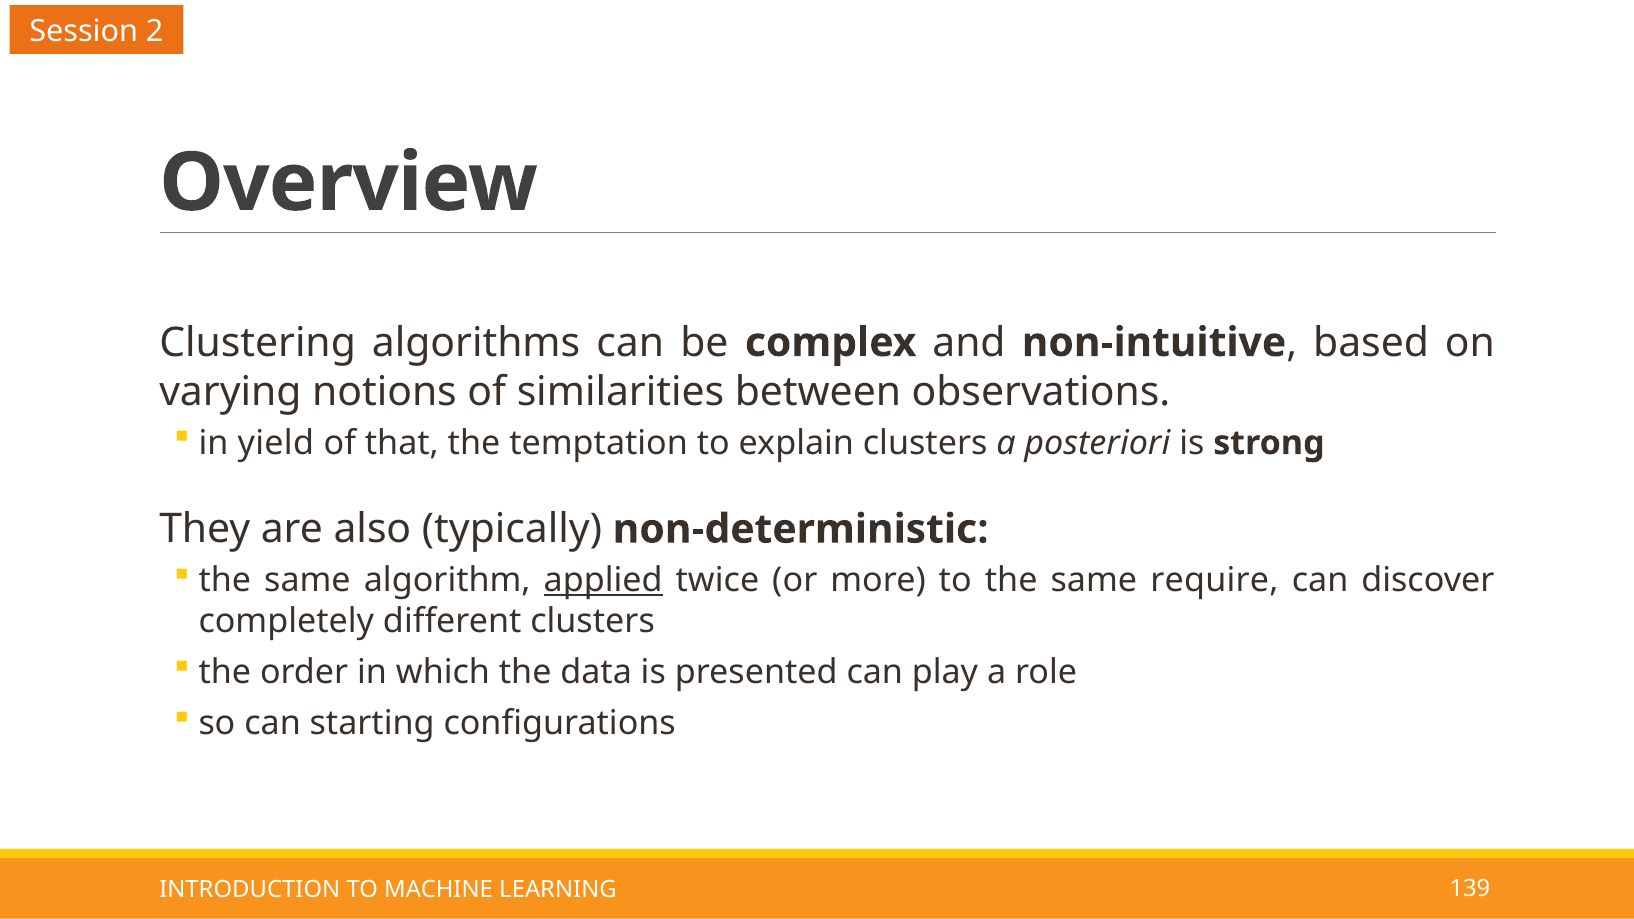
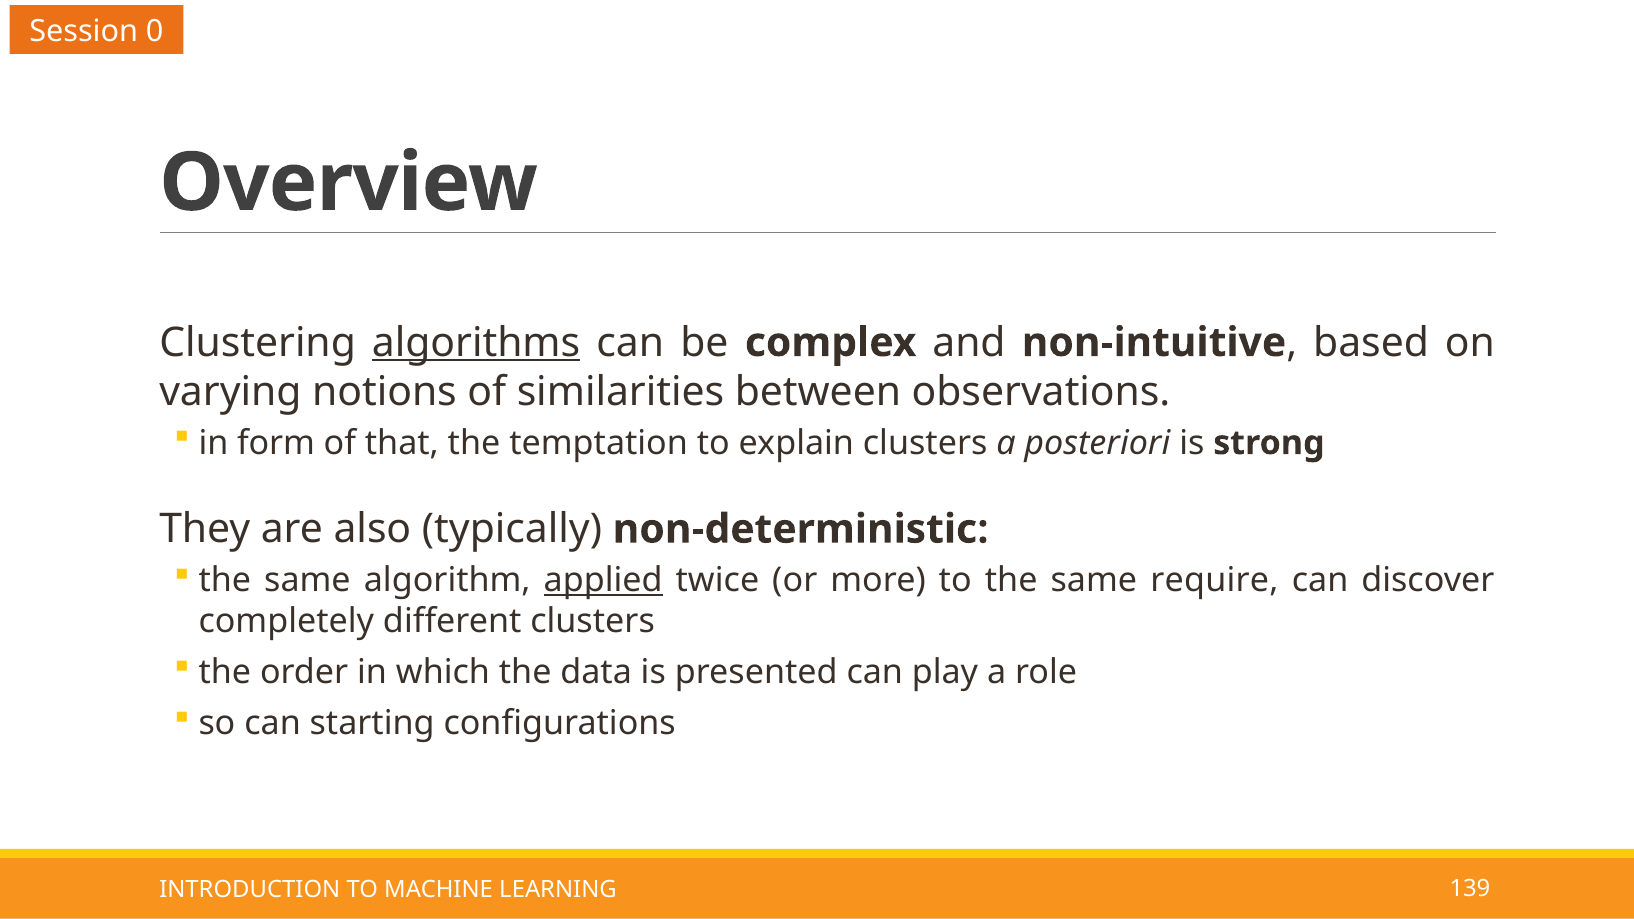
2: 2 -> 0
algorithms underline: none -> present
yield: yield -> form
